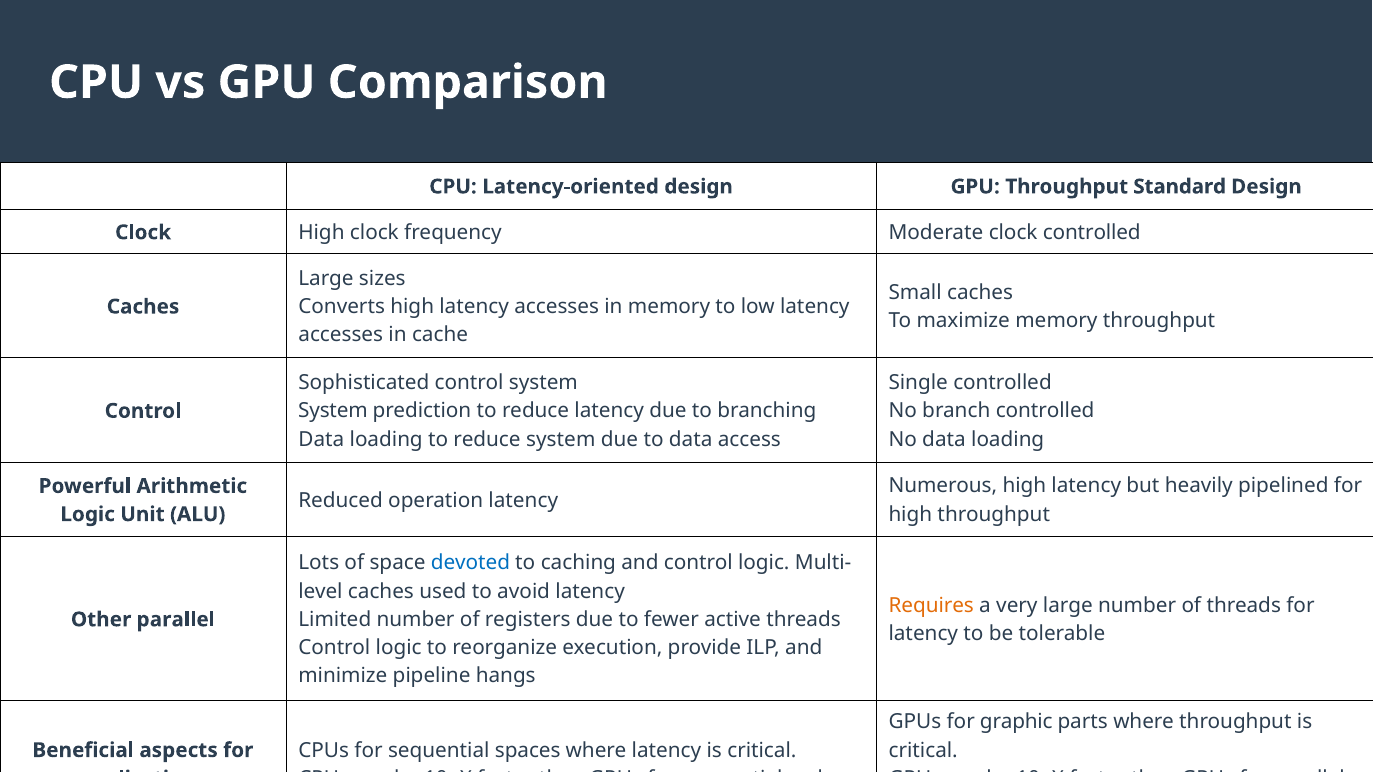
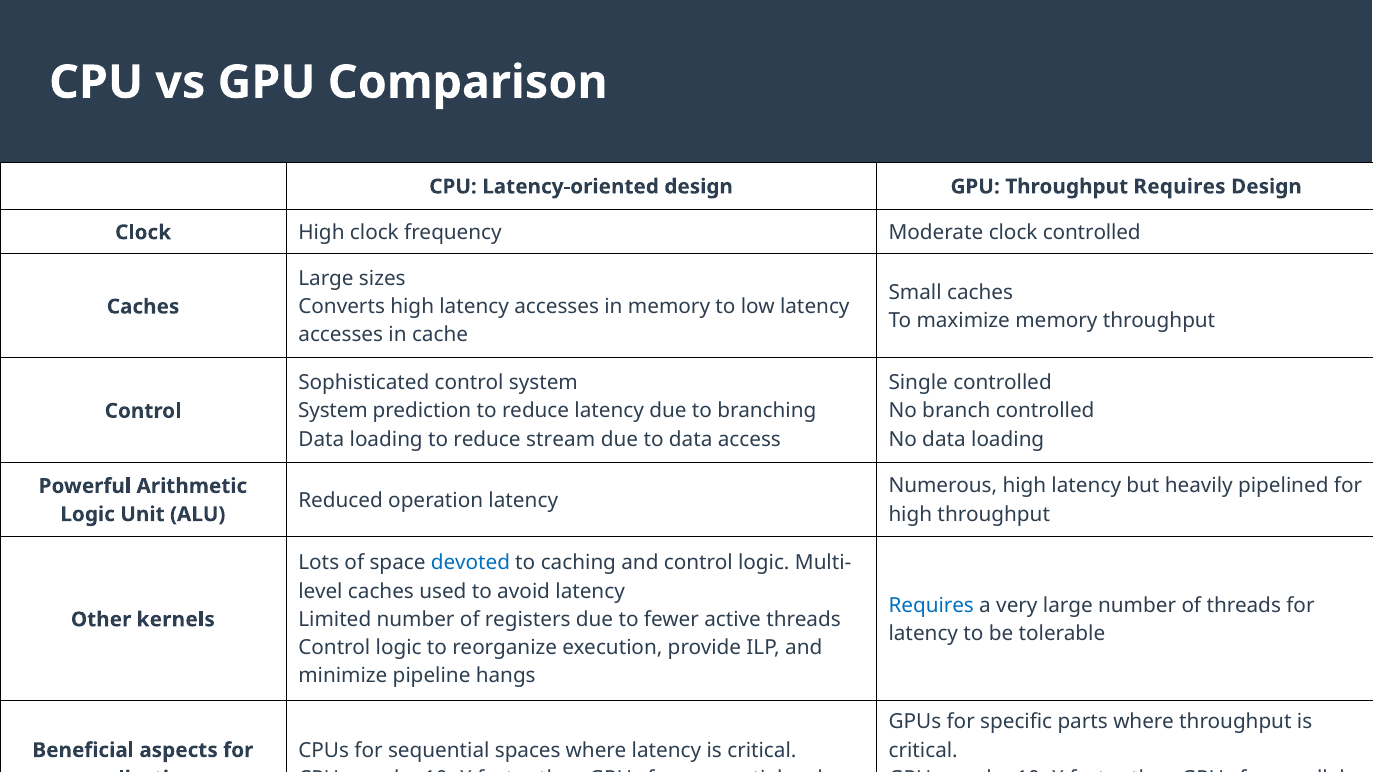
Throughput Standard: Standard -> Requires
reduce system: system -> stream
Requires at (931, 606) colour: orange -> blue
Other parallel: parallel -> kernels
graphic: graphic -> specific
